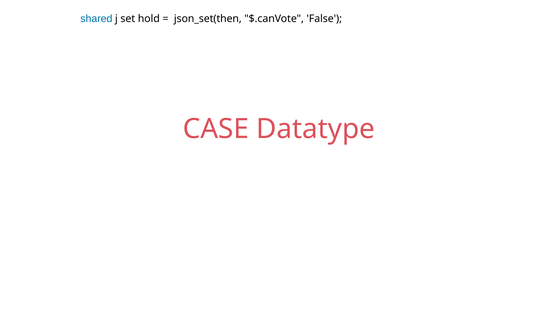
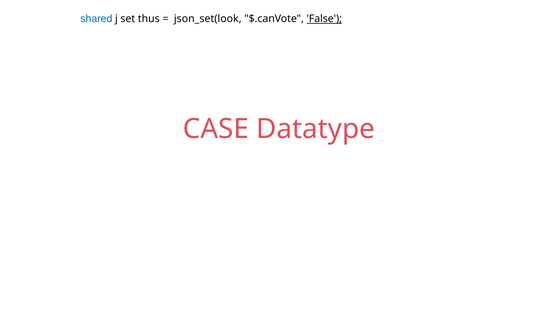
hold: hold -> thus
json_set(then: json_set(then -> json_set(look
False underline: none -> present
